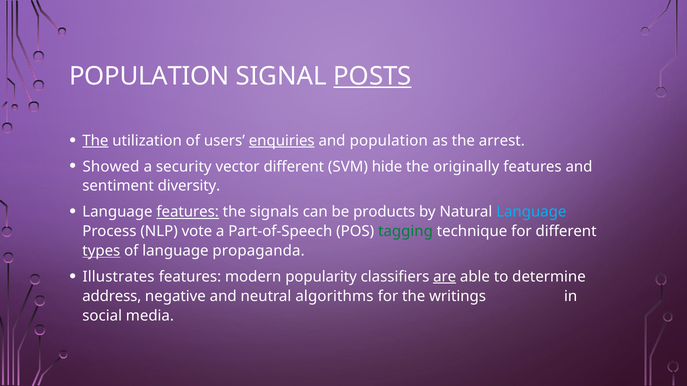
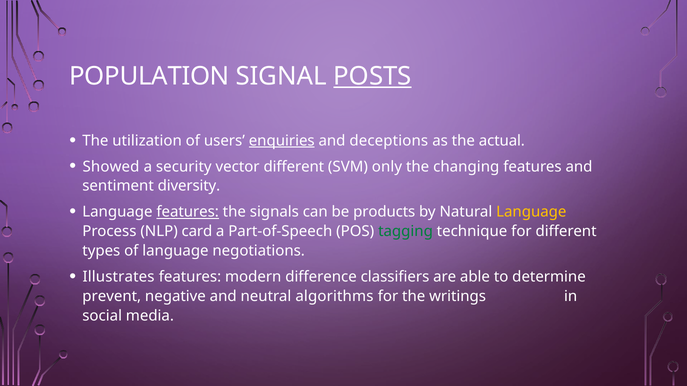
The at (95, 141) underline: present -> none
and population: population -> deceptions
arrest: arrest -> actual
hide: hide -> only
originally: originally -> changing
Language at (531, 212) colour: light blue -> yellow
vote: vote -> card
types underline: present -> none
propaganda: propaganda -> negotiations
popularity: popularity -> difference
are underline: present -> none
address: address -> prevent
